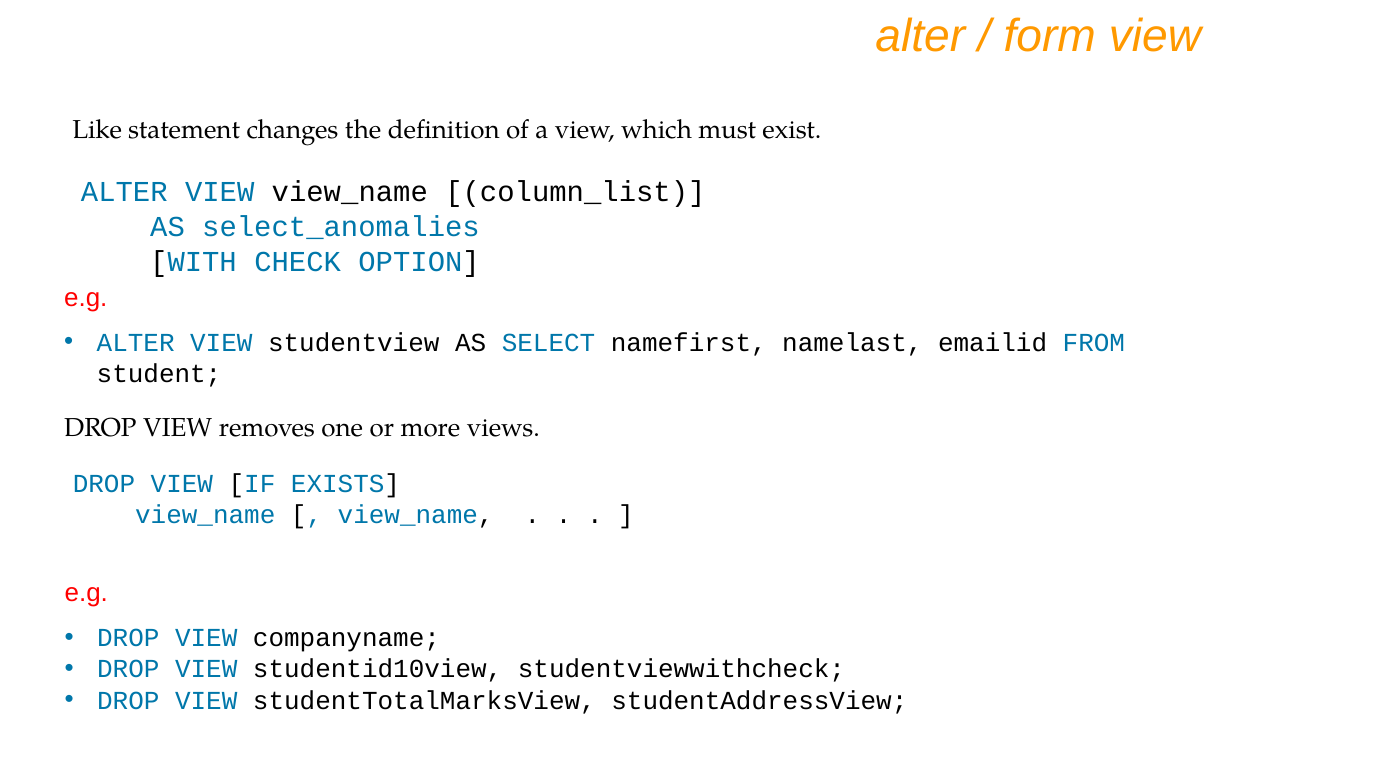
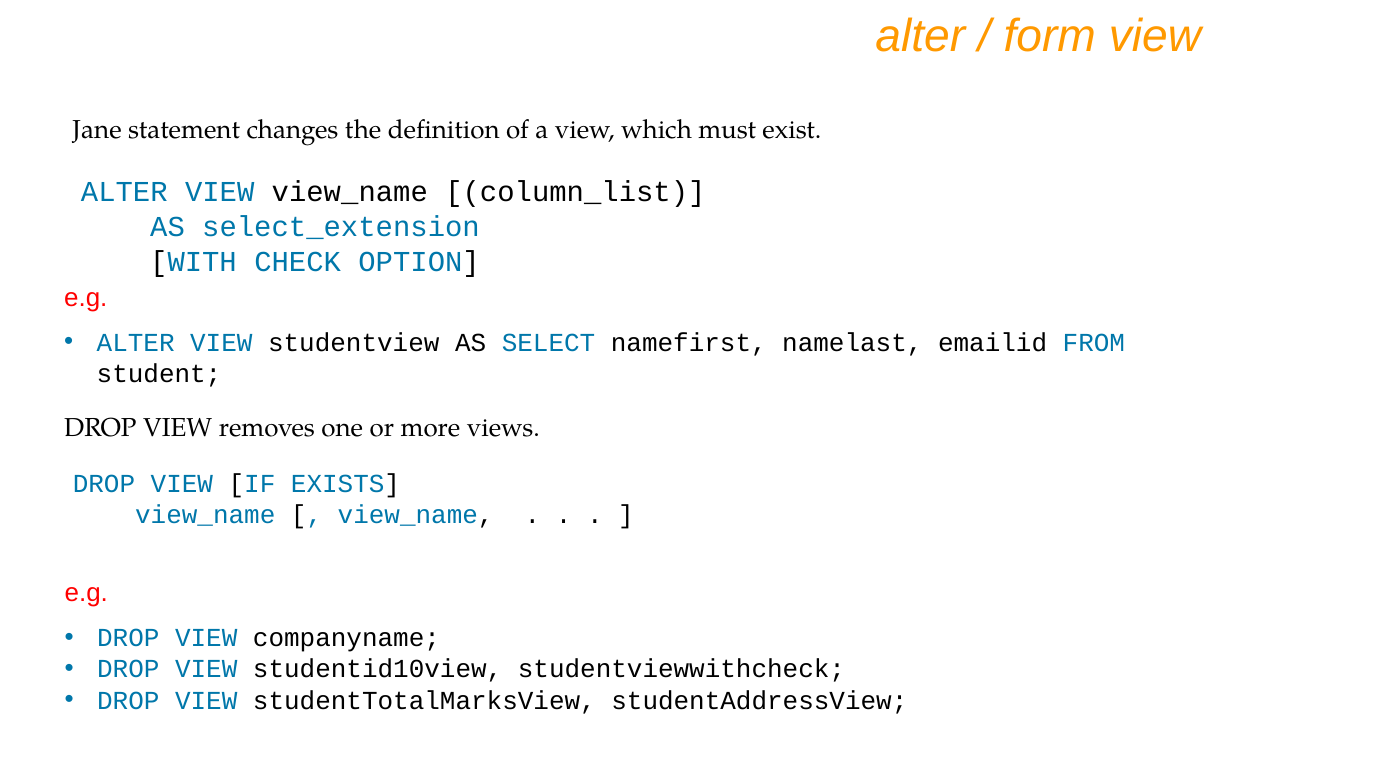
Like: Like -> Jane
select_anomalies: select_anomalies -> select_extension
